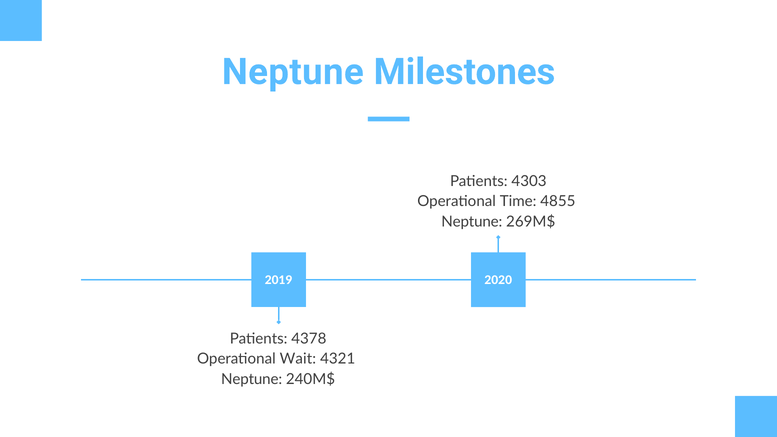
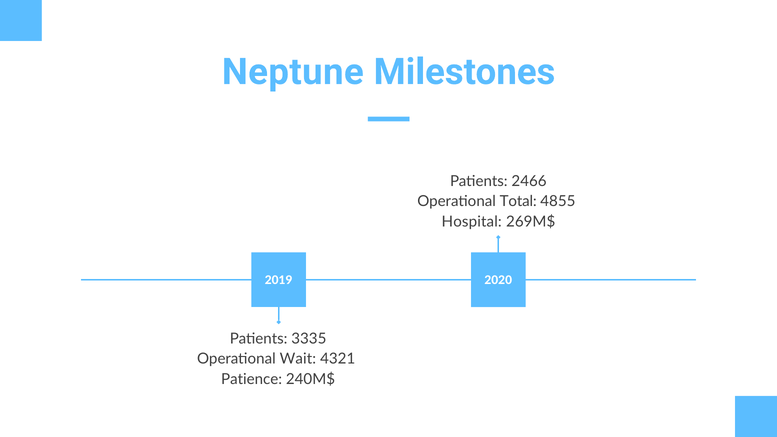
4303: 4303 -> 2466
Time: Time -> Total
Neptune at (472, 222): Neptune -> Hospital
4378: 4378 -> 3335
Neptune at (252, 379): Neptune -> Patience
